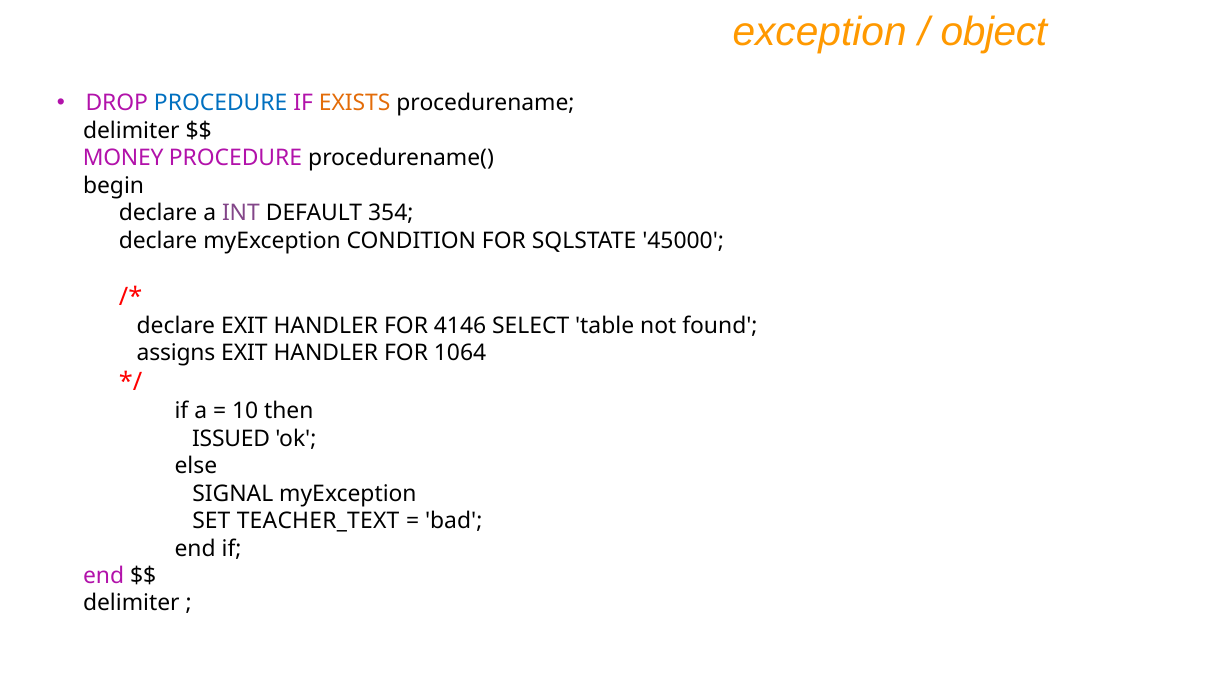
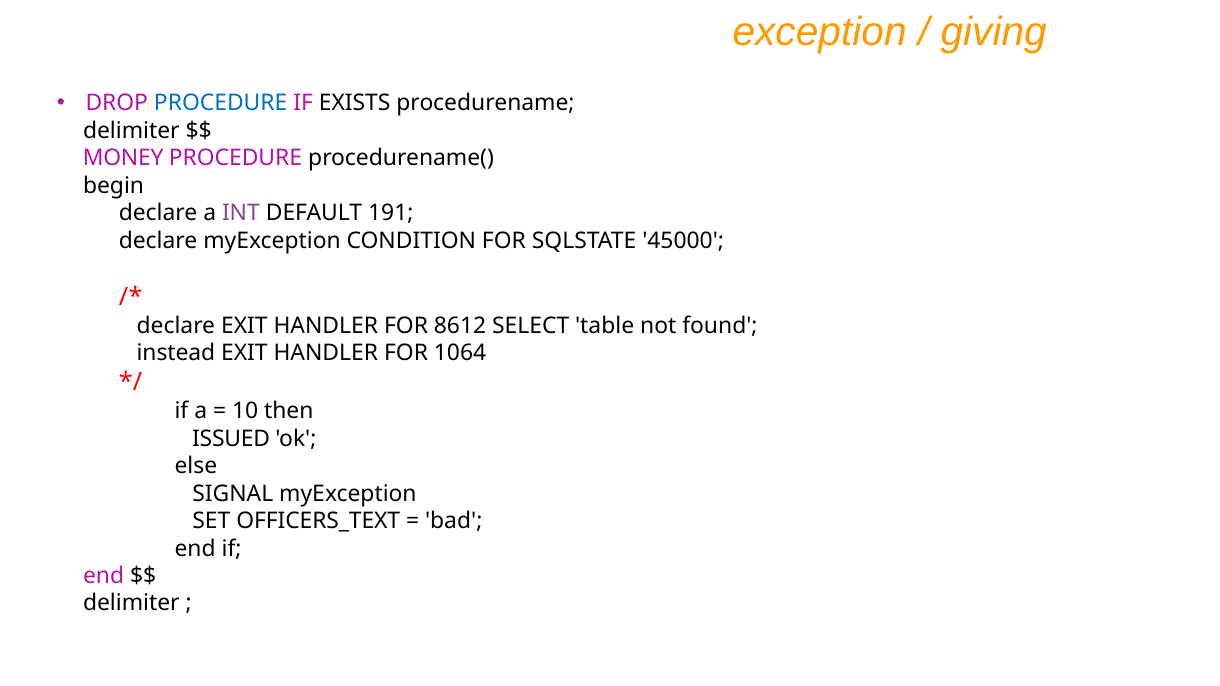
object: object -> giving
EXISTS colour: orange -> black
354: 354 -> 191
4146: 4146 -> 8612
assigns: assigns -> instead
TEACHER_TEXT: TEACHER_TEXT -> OFFICERS_TEXT
